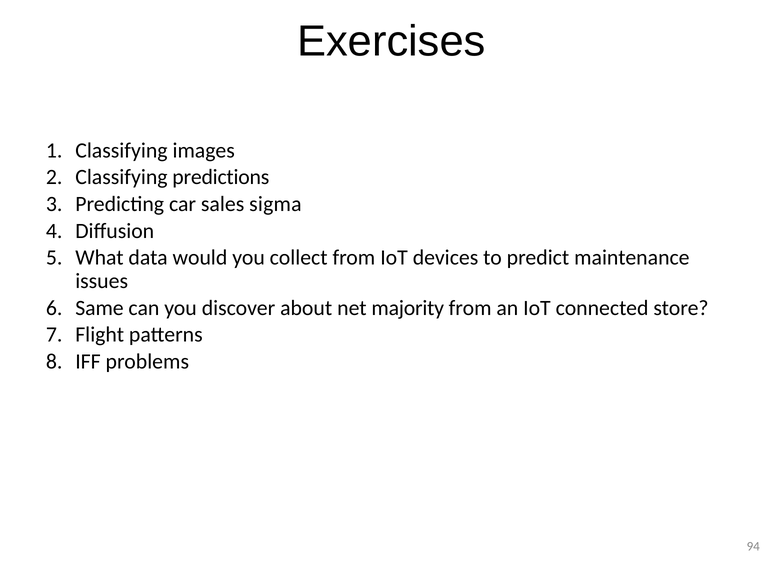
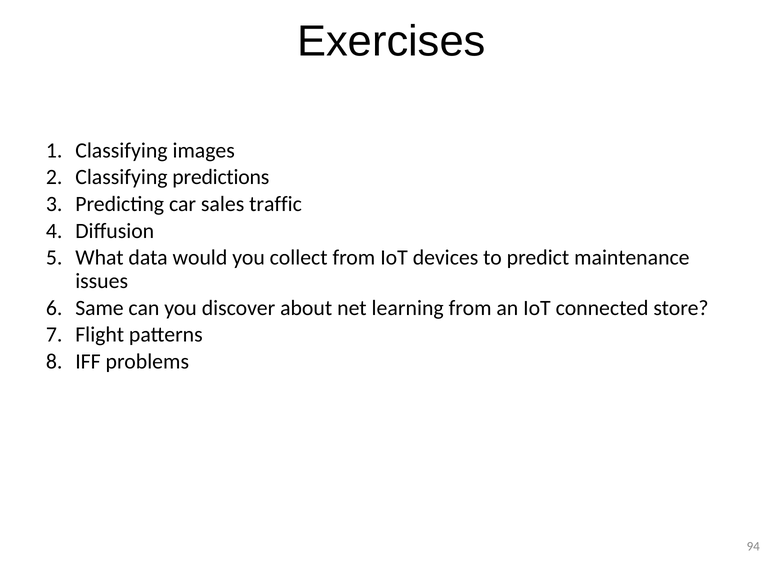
sigma: sigma -> traffic
majority: majority -> learning
